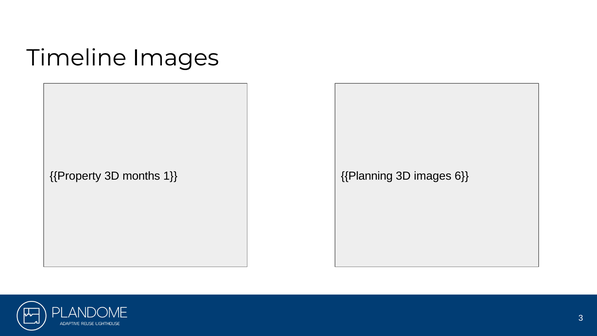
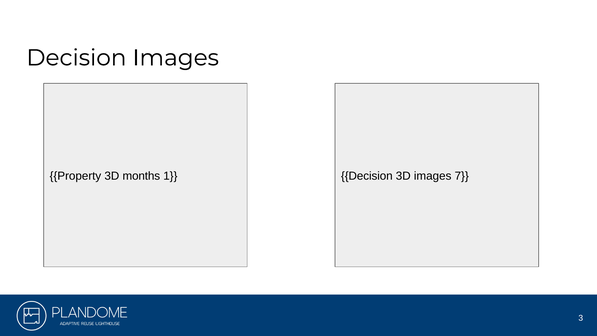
Timeline at (76, 58): Timeline -> Decision
Planning at (367, 176): Planning -> Decision
6: 6 -> 7
